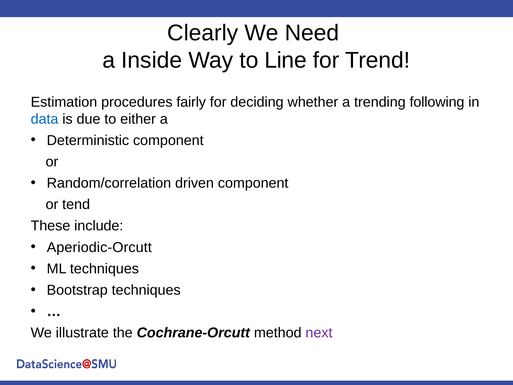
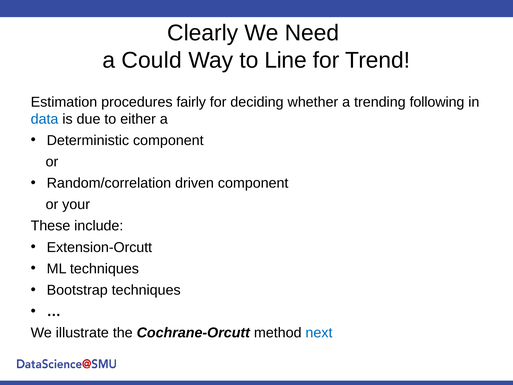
Inside: Inside -> Could
tend: tend -> your
Aperiodic-Orcutt: Aperiodic-Orcutt -> Extension-Orcutt
next colour: purple -> blue
